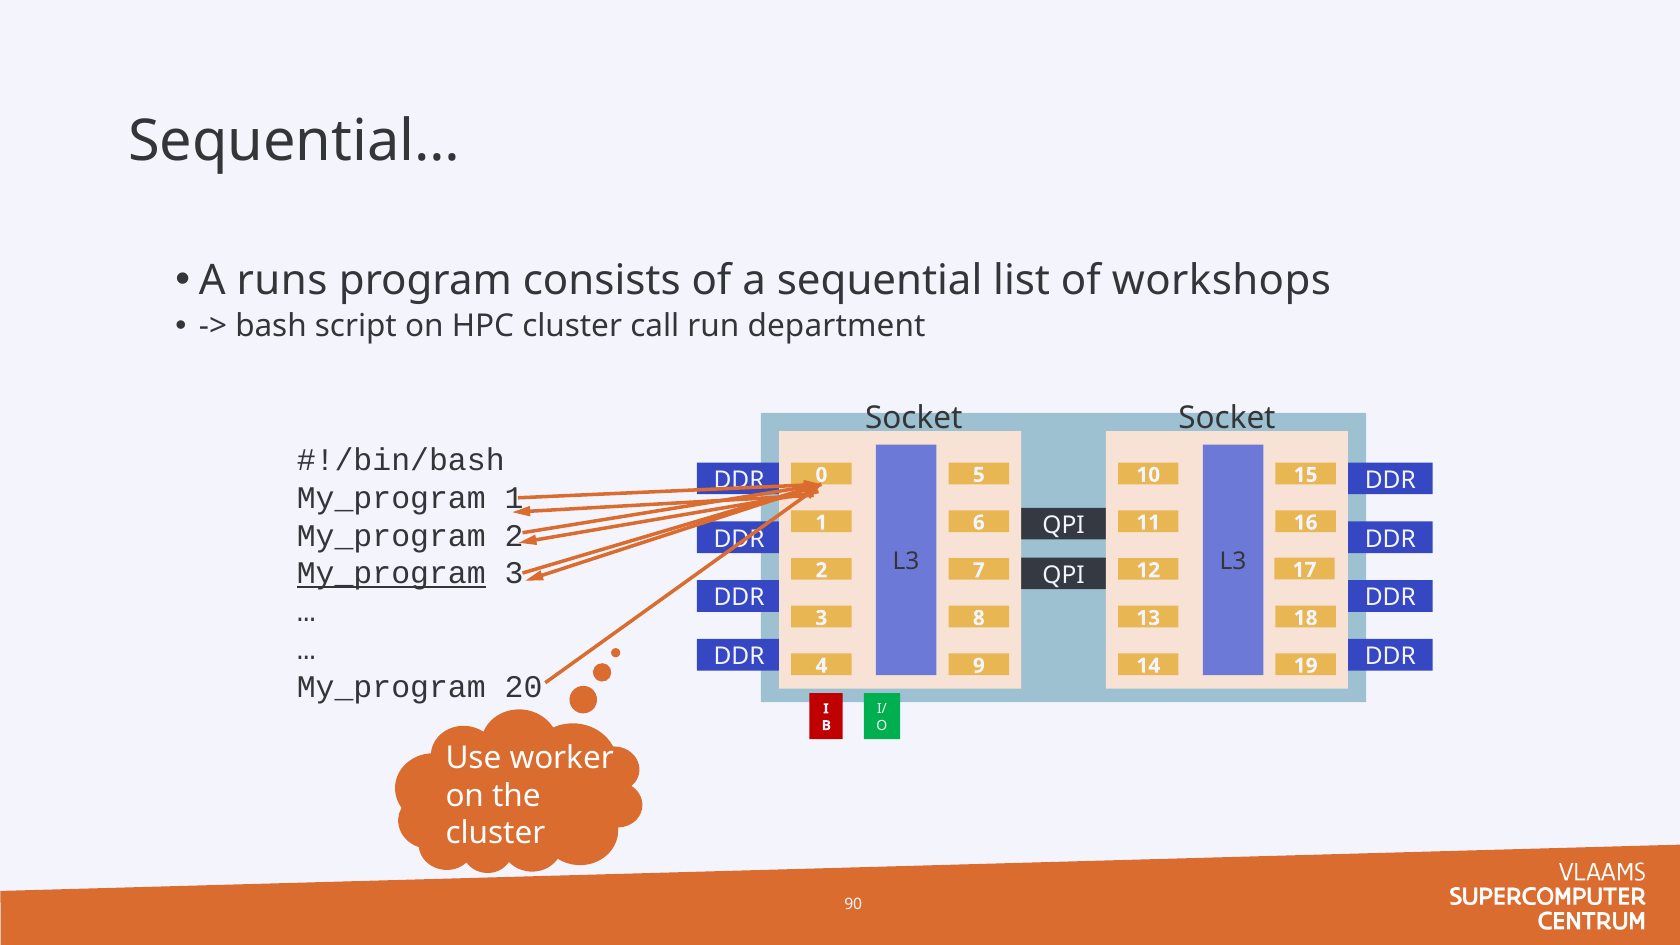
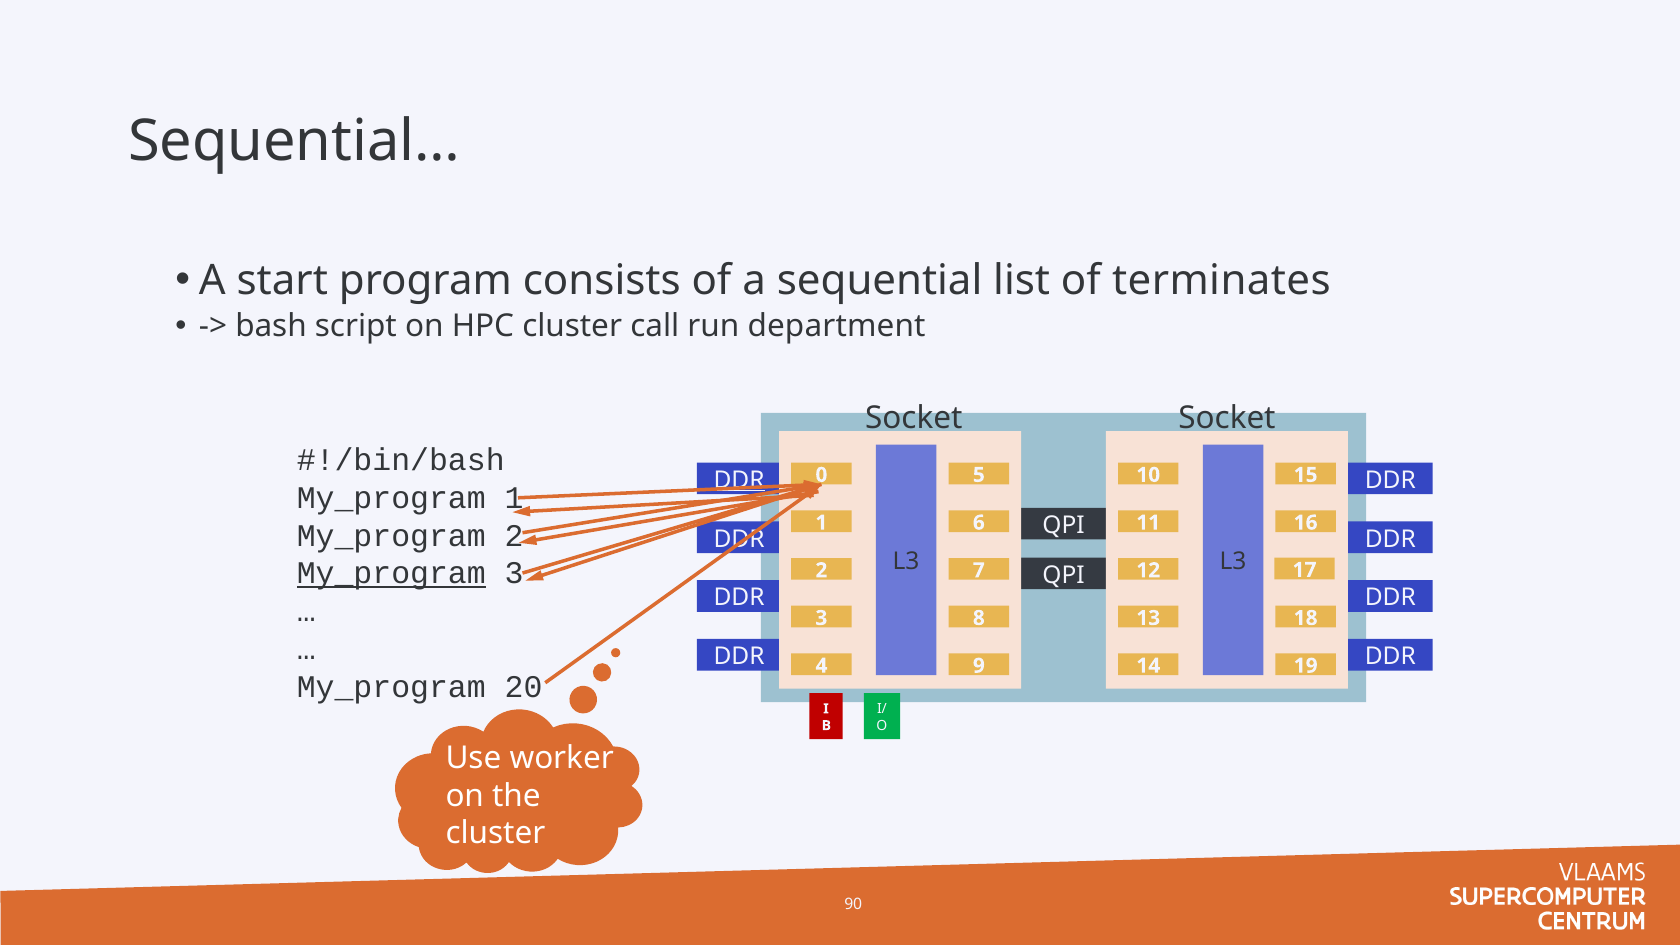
runs: runs -> start
workshops: workshops -> terminates
DDR at (739, 480) underline: none -> present
